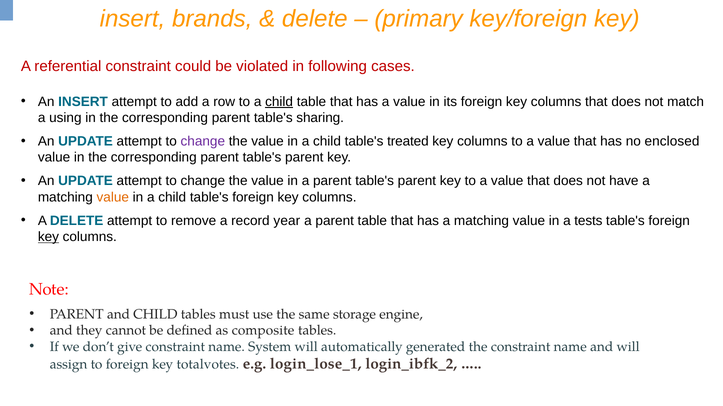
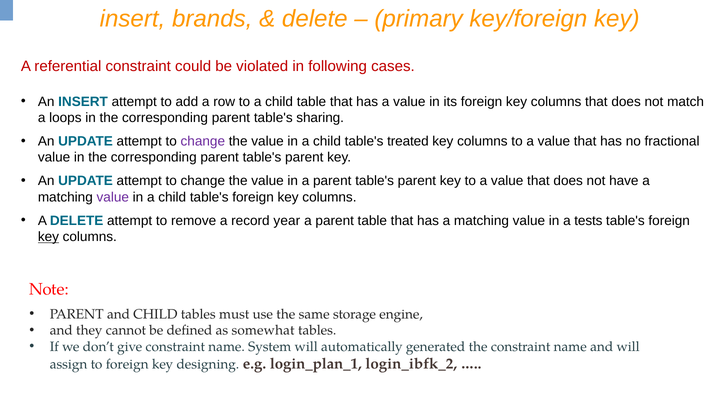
child at (279, 102) underline: present -> none
using: using -> loops
enclosed: enclosed -> fractional
value at (113, 198) colour: orange -> purple
composite: composite -> somewhat
totalvotes: totalvotes -> designing
login_lose_1: login_lose_1 -> login_plan_1
